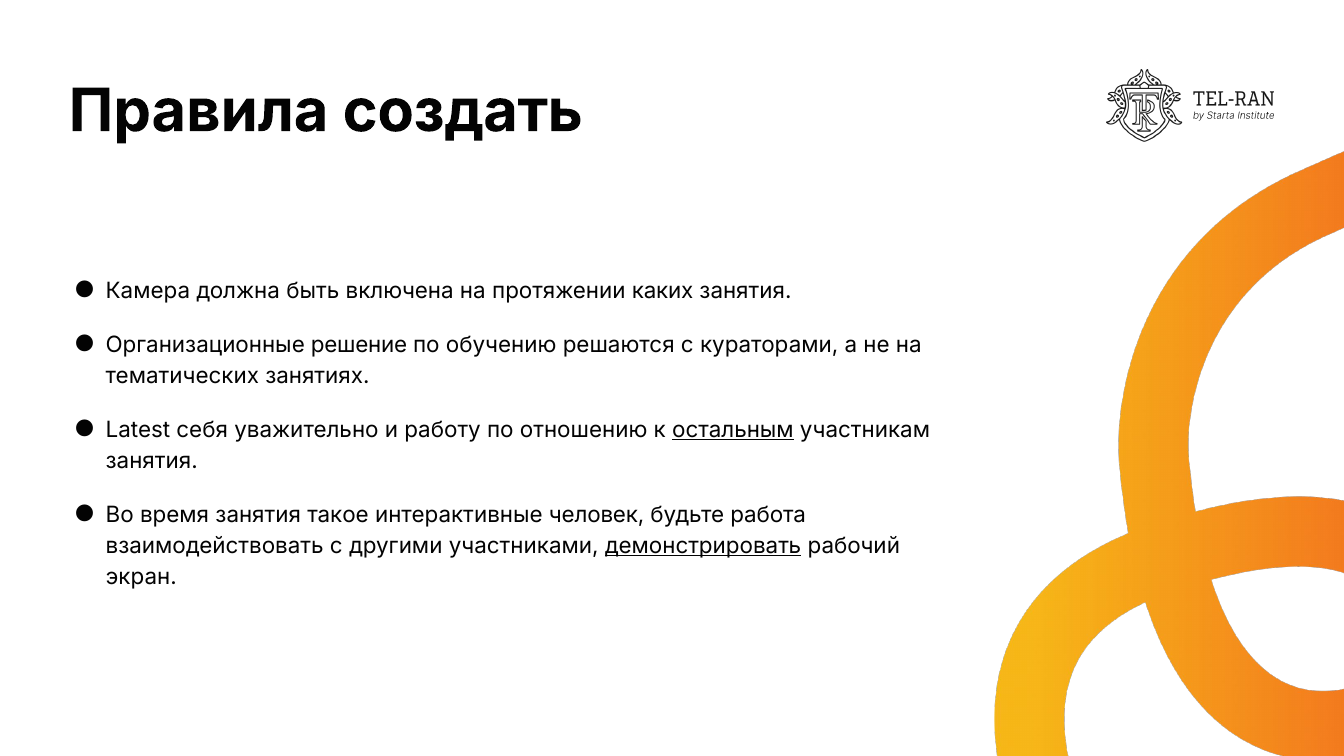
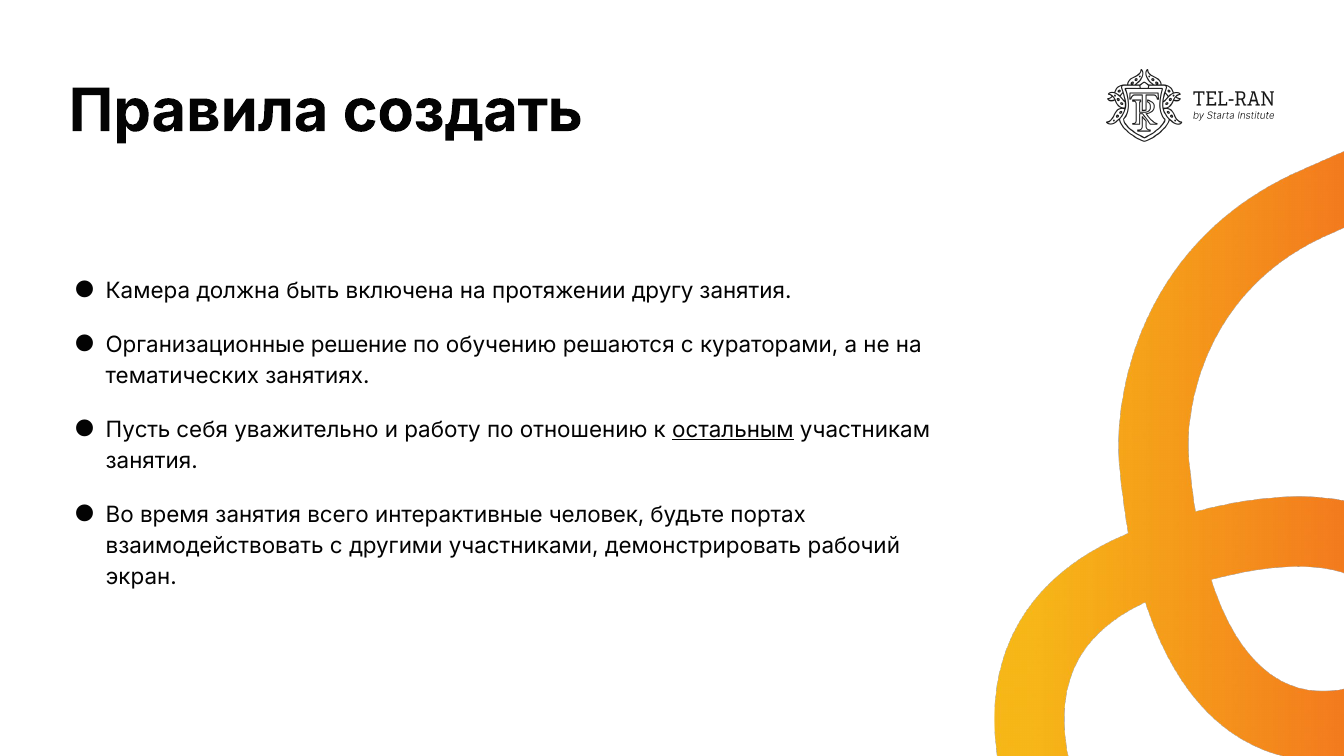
каких: каких -> другу
Latest: Latest -> Пусть
такое: такое -> всего
работа: работа -> портах
демонстрировать underline: present -> none
